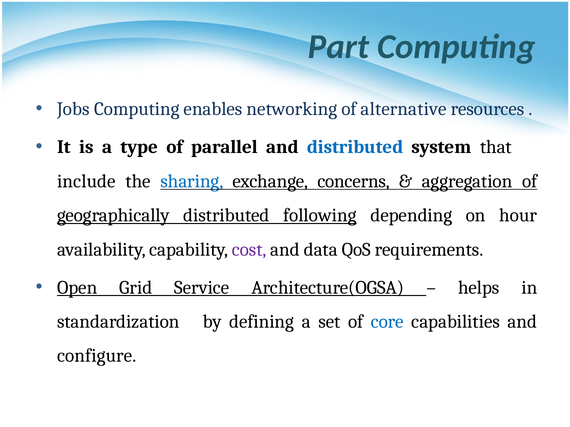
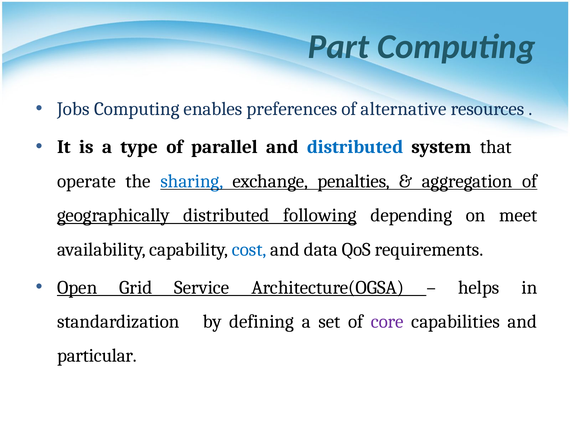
networking: networking -> preferences
include: include -> operate
concerns: concerns -> penalties
hour: hour -> meet
cost colour: purple -> blue
core colour: blue -> purple
configure: configure -> particular
